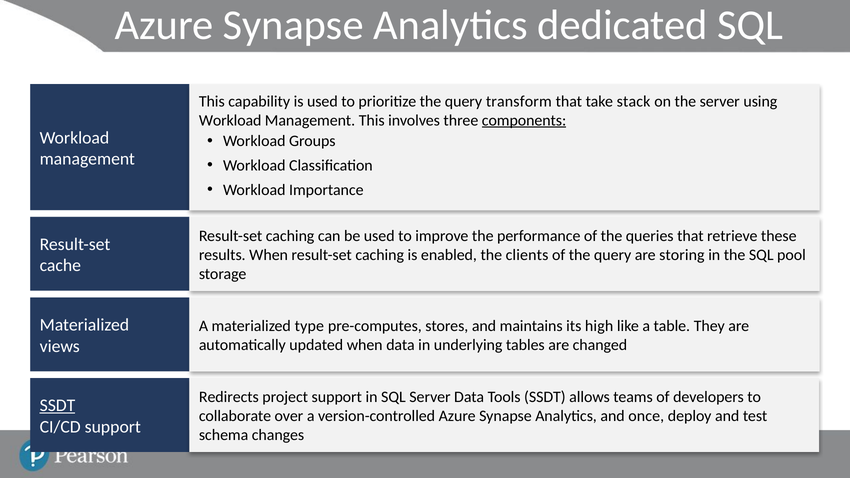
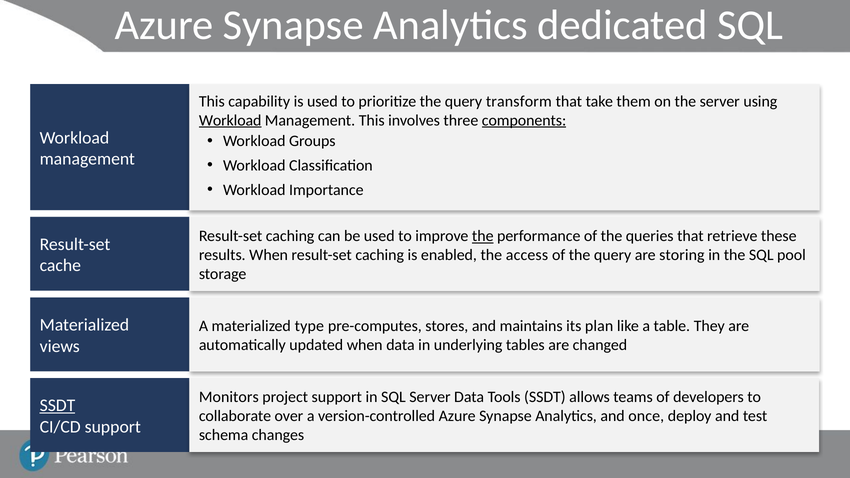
stack: stack -> them
Workload at (230, 120) underline: none -> present
the at (483, 236) underline: none -> present
clients: clients -> access
high: high -> plan
Redirects: Redirects -> Monitors
